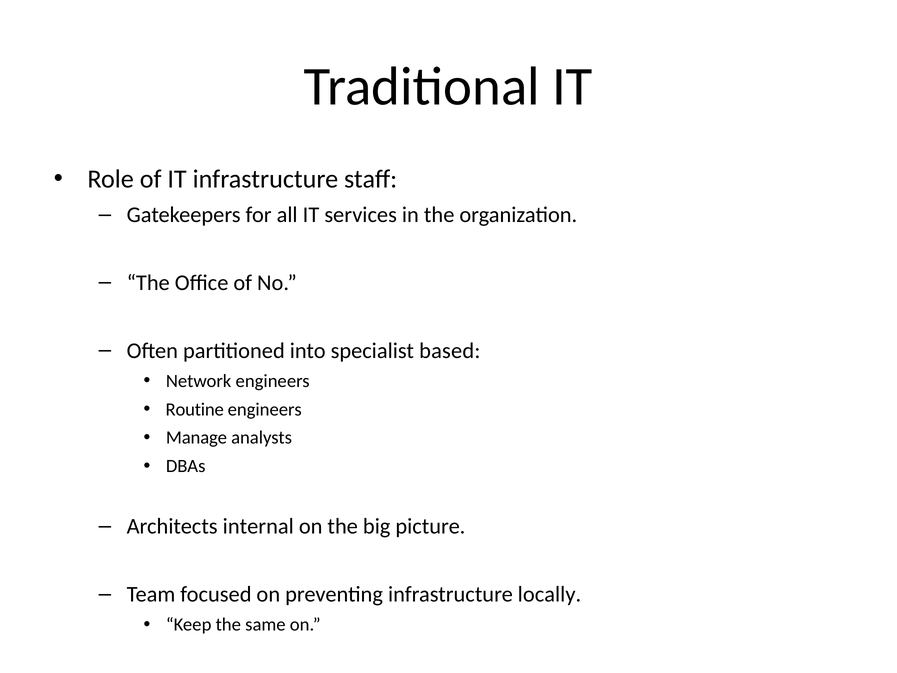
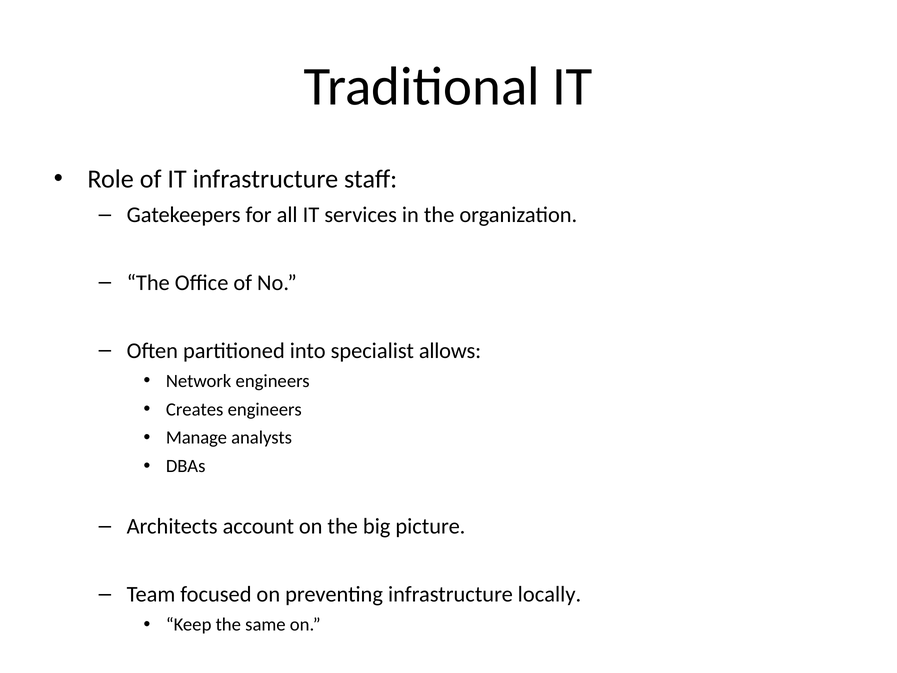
based: based -> allows
Routine: Routine -> Creates
internal: internal -> account
